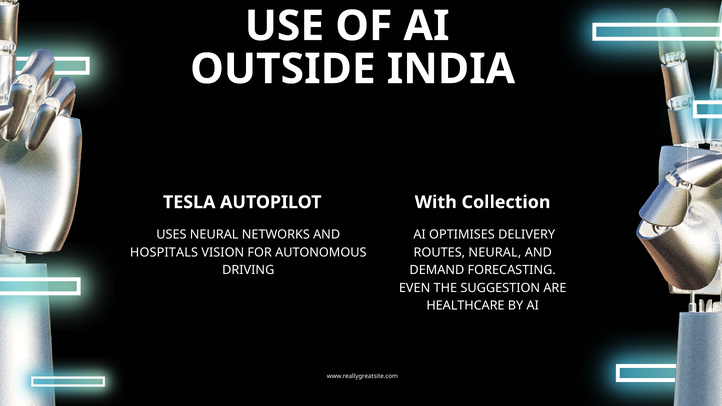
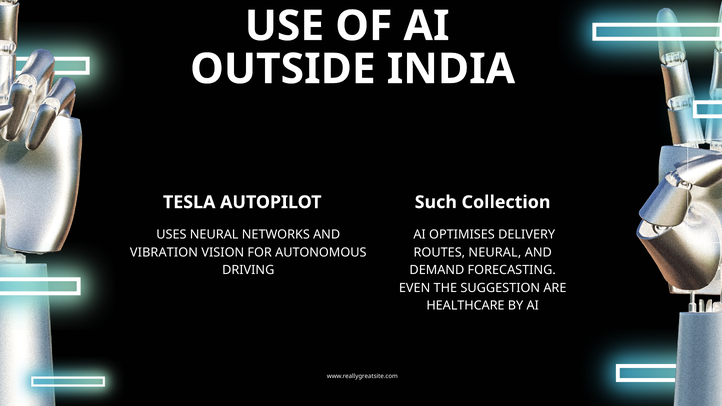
With: With -> Such
HOSPITALS: HOSPITALS -> VIBRATION
